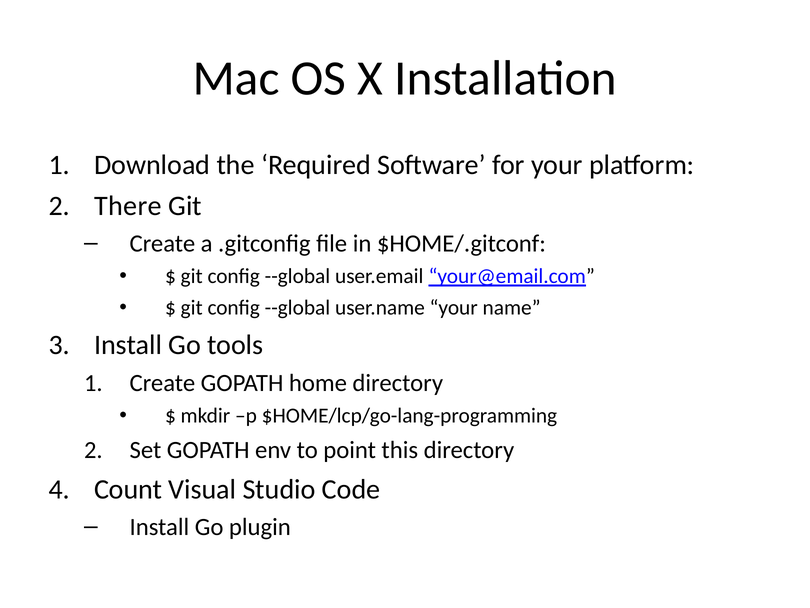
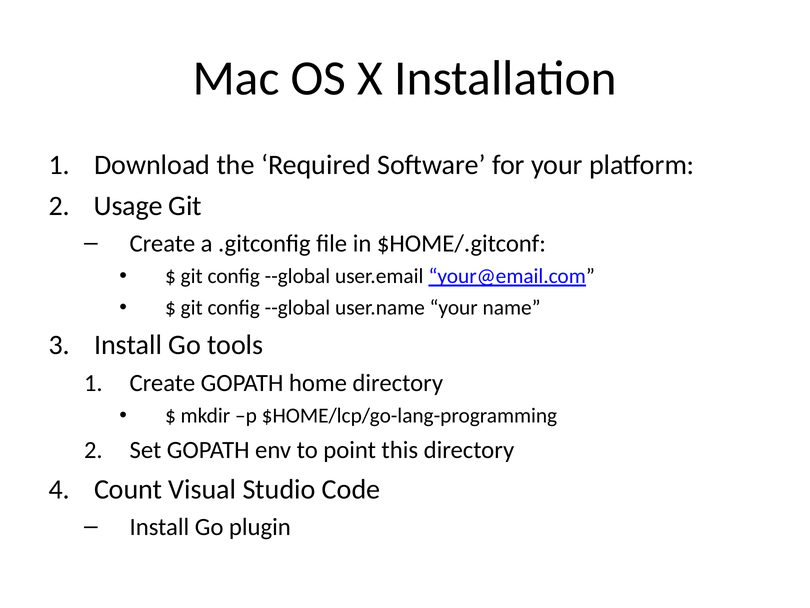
There: There -> Usage
